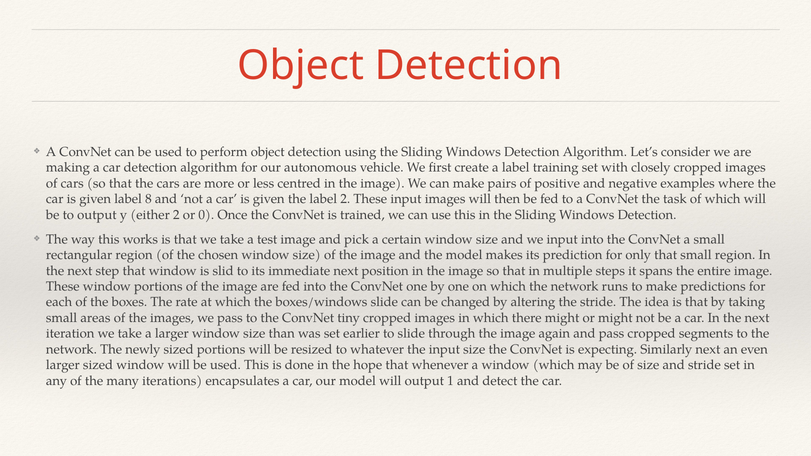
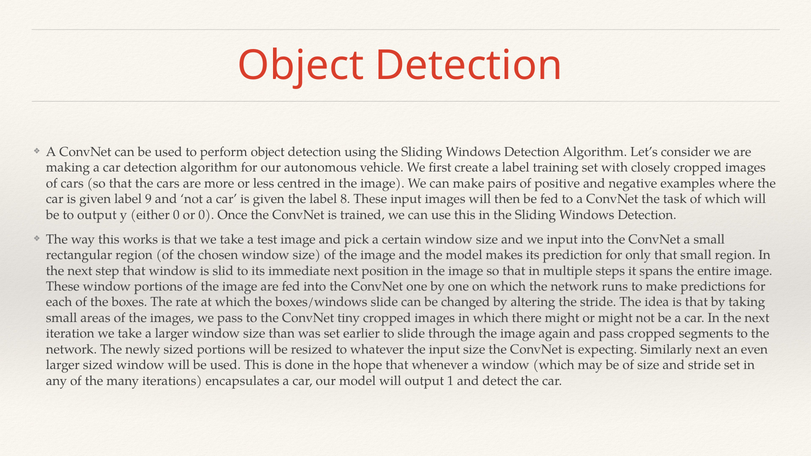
8: 8 -> 9
label 2: 2 -> 8
either 2: 2 -> 0
